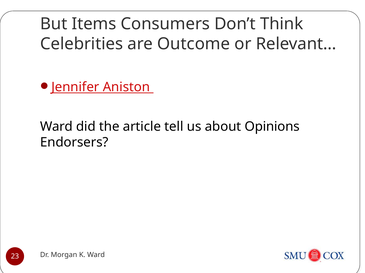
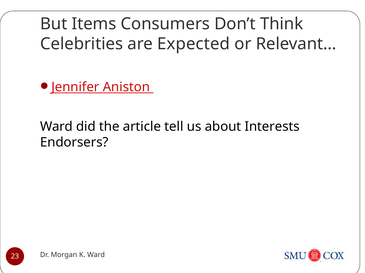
Outcome: Outcome -> Expected
Opinions: Opinions -> Interests
